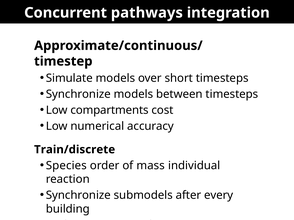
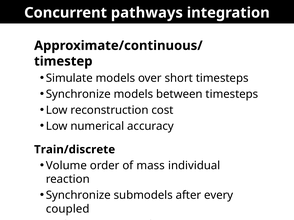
compartments: compartments -> reconstruction
Species: Species -> Volume
building: building -> coupled
